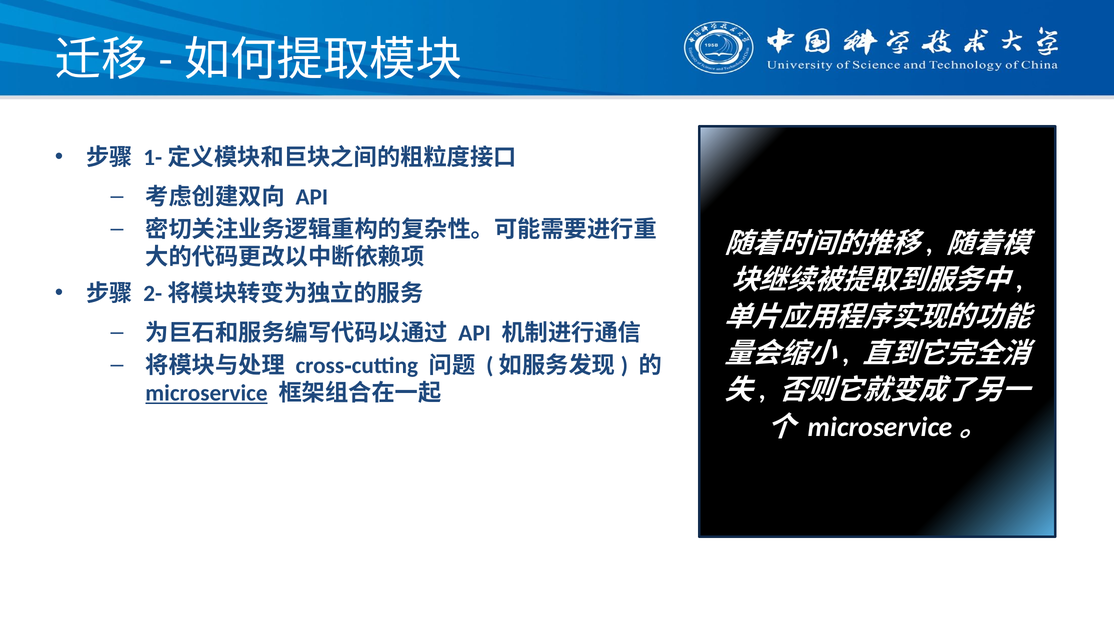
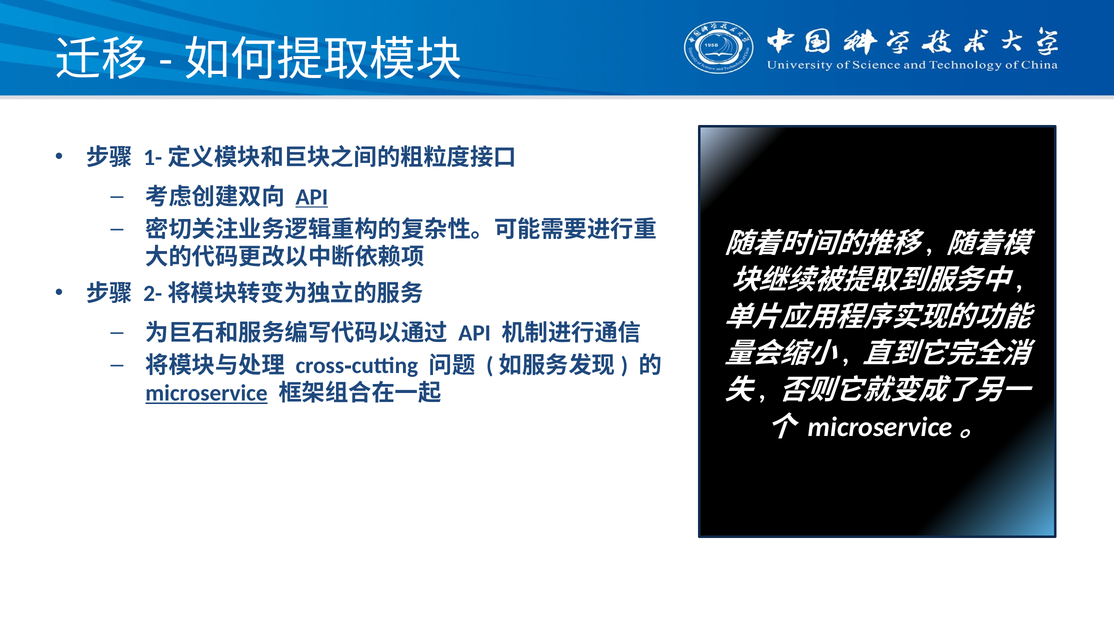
API at (312, 197) underline: none -> present
